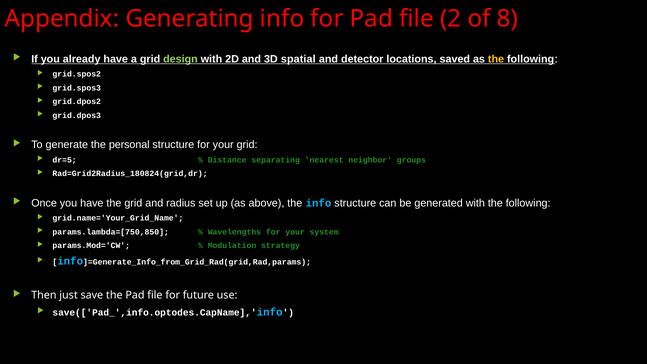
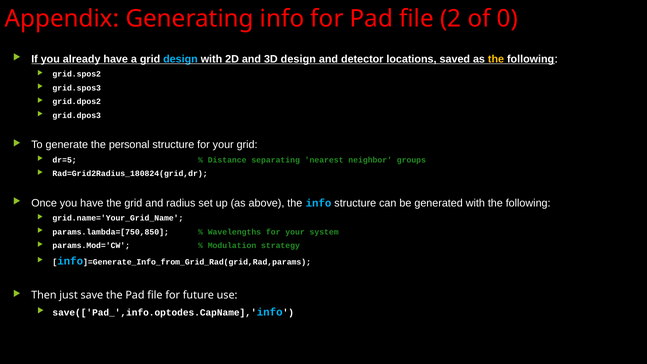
8: 8 -> 0
design at (180, 59) colour: light green -> light blue
3D spatial: spatial -> design
